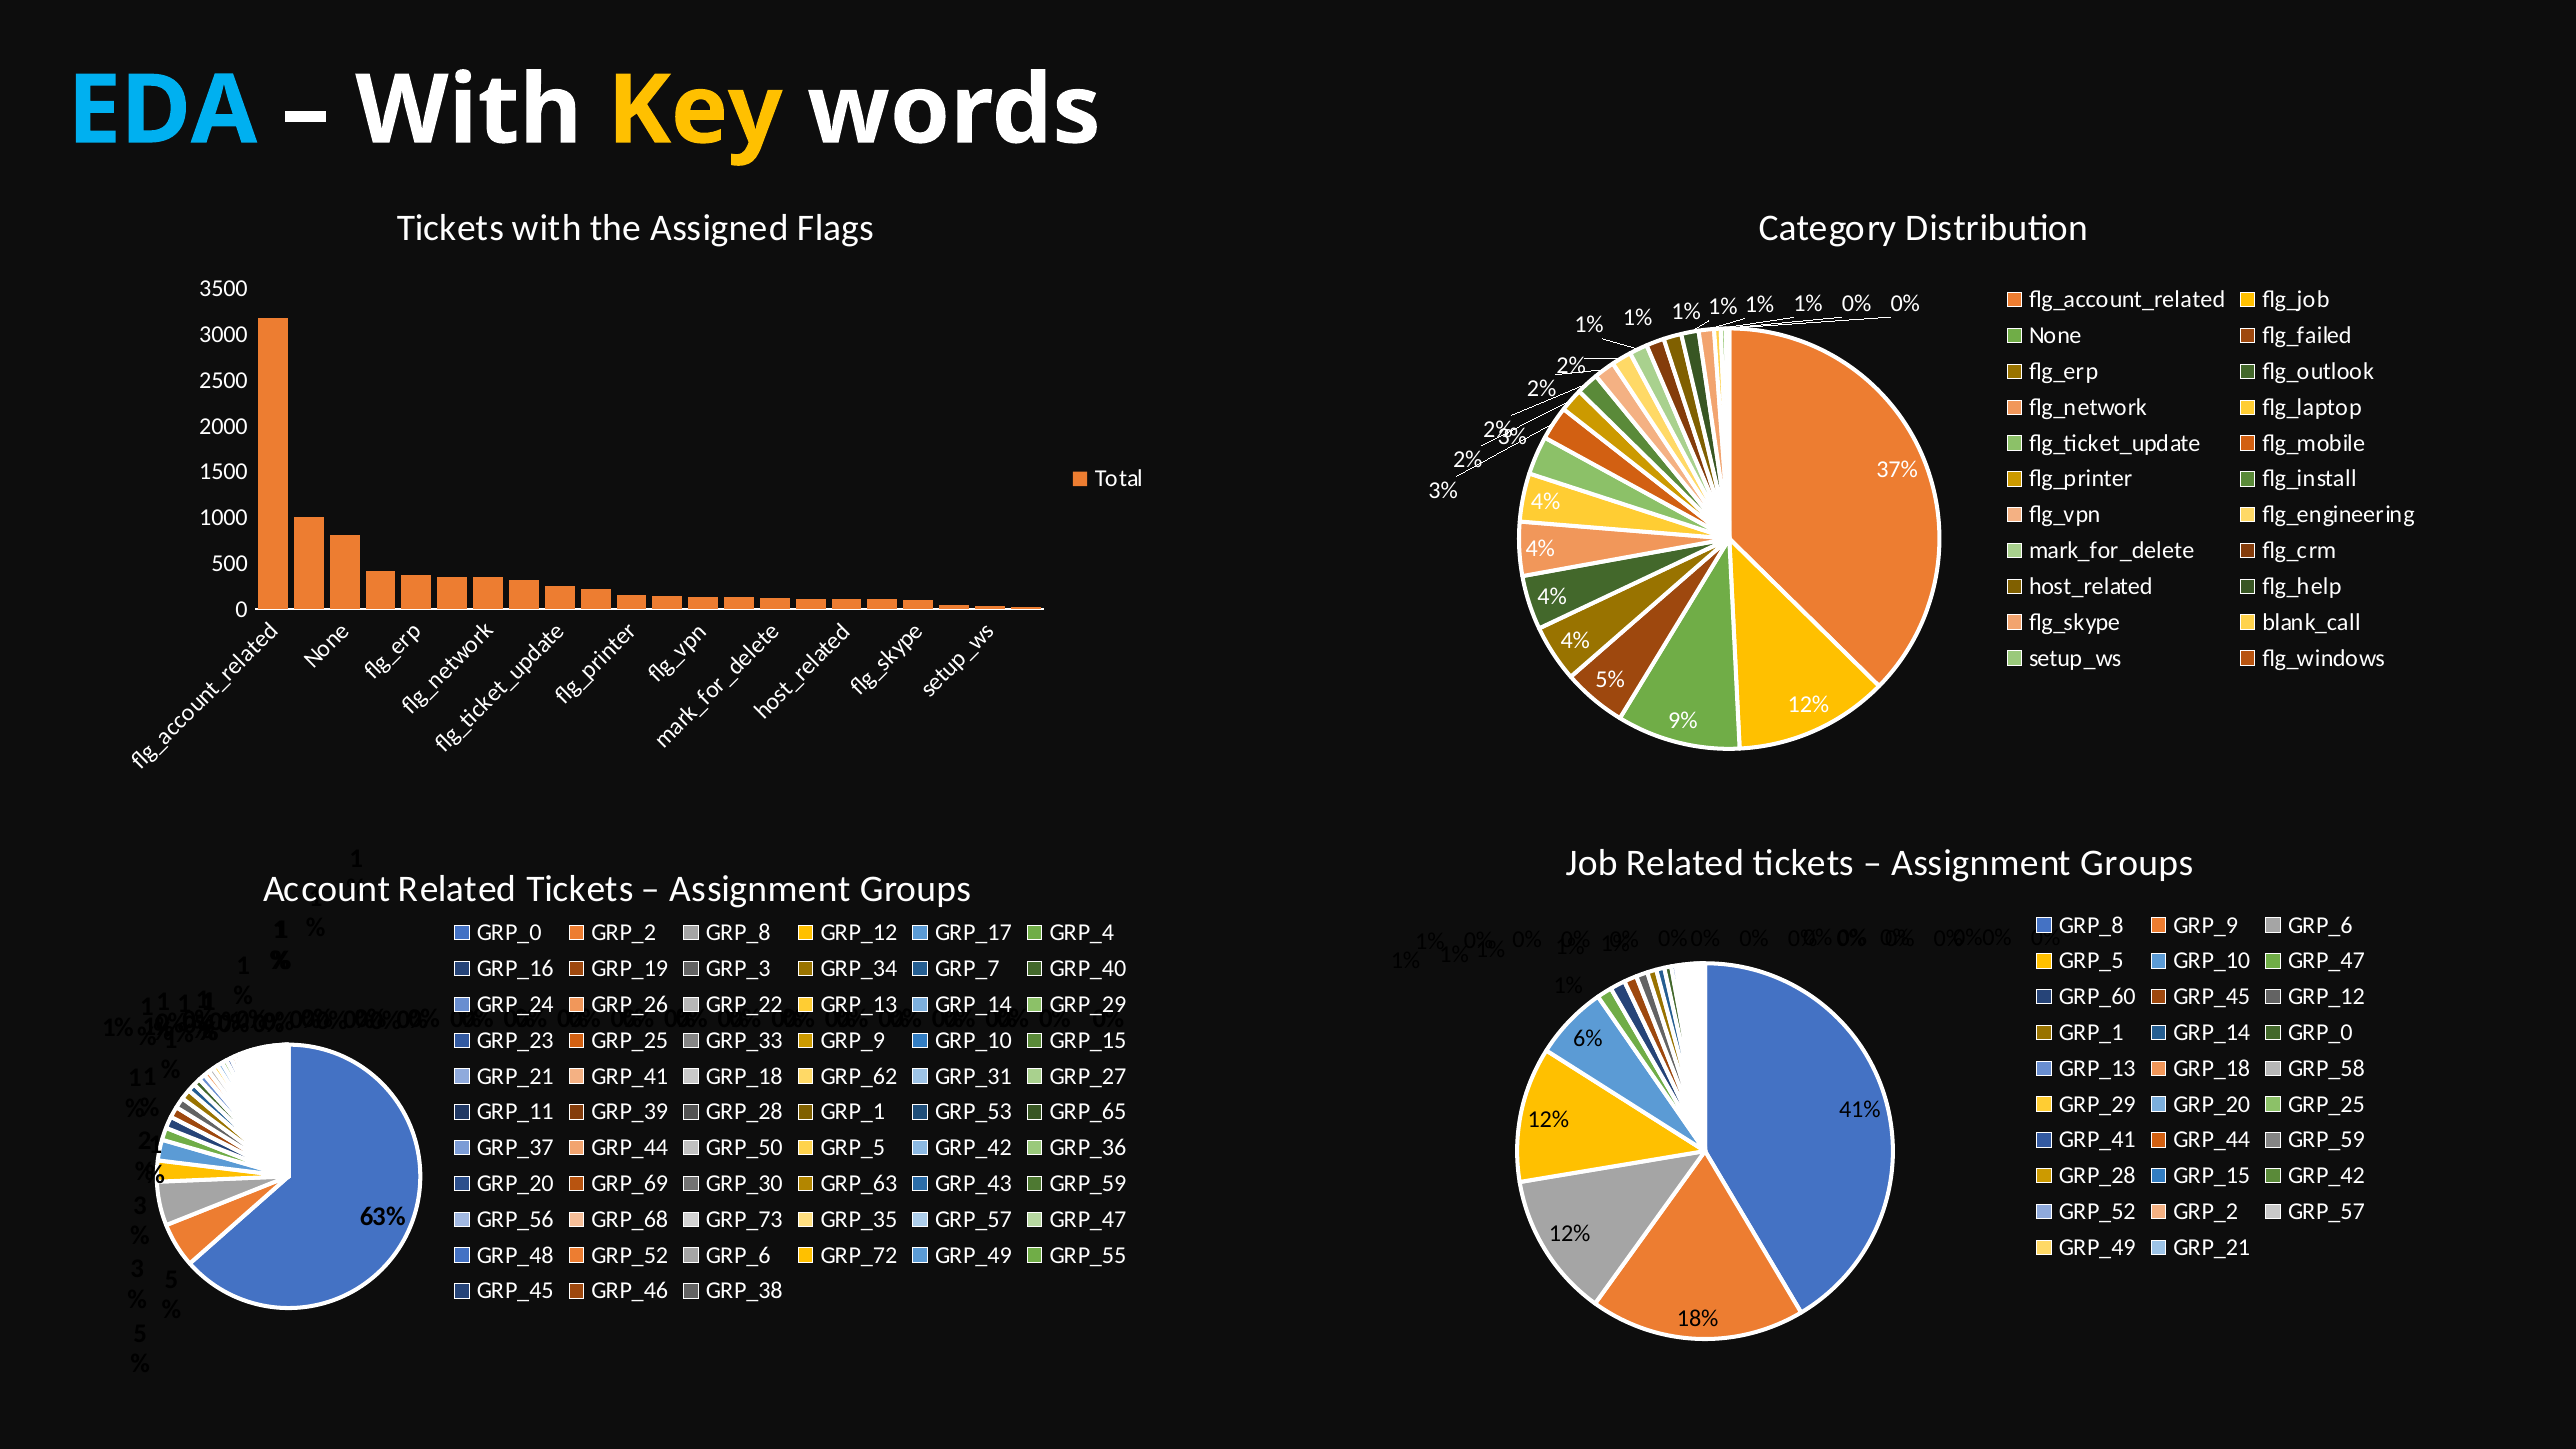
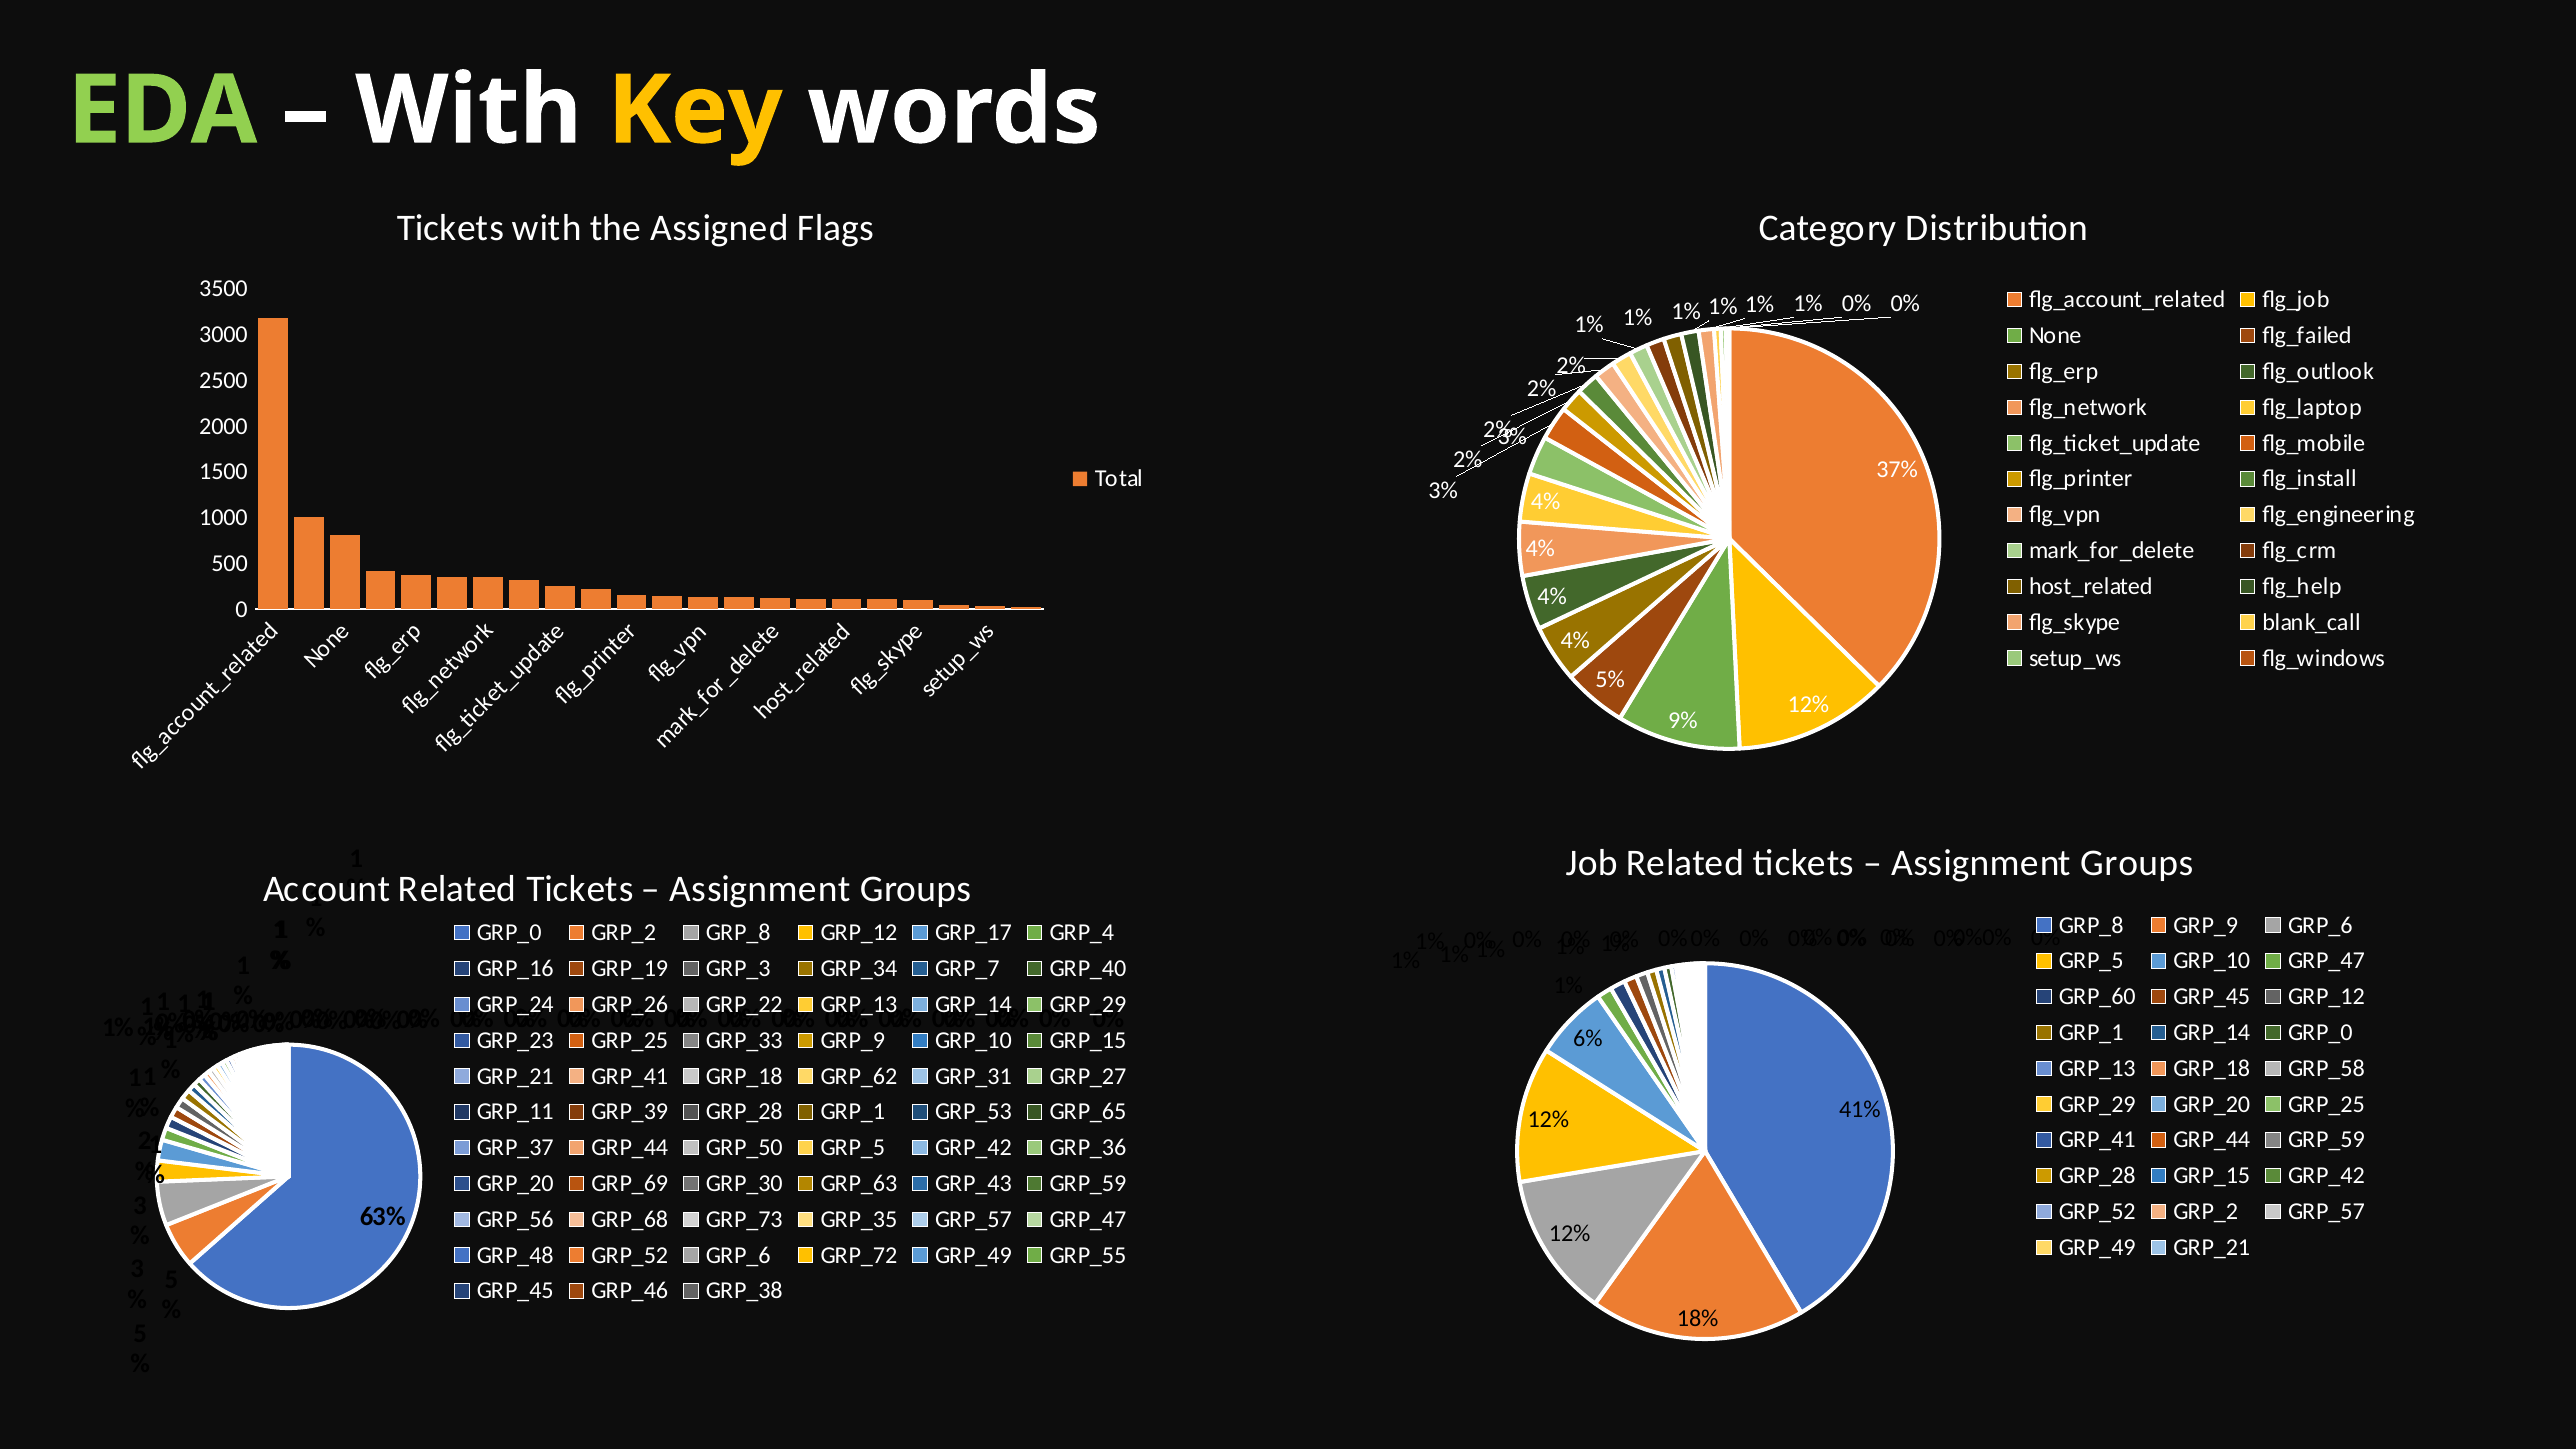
EDA colour: light blue -> light green
